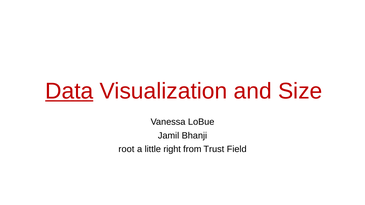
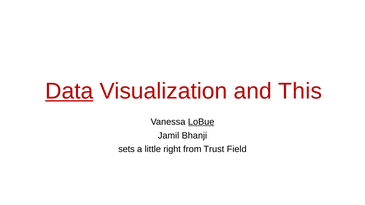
Size: Size -> This
LoBue underline: none -> present
root: root -> sets
